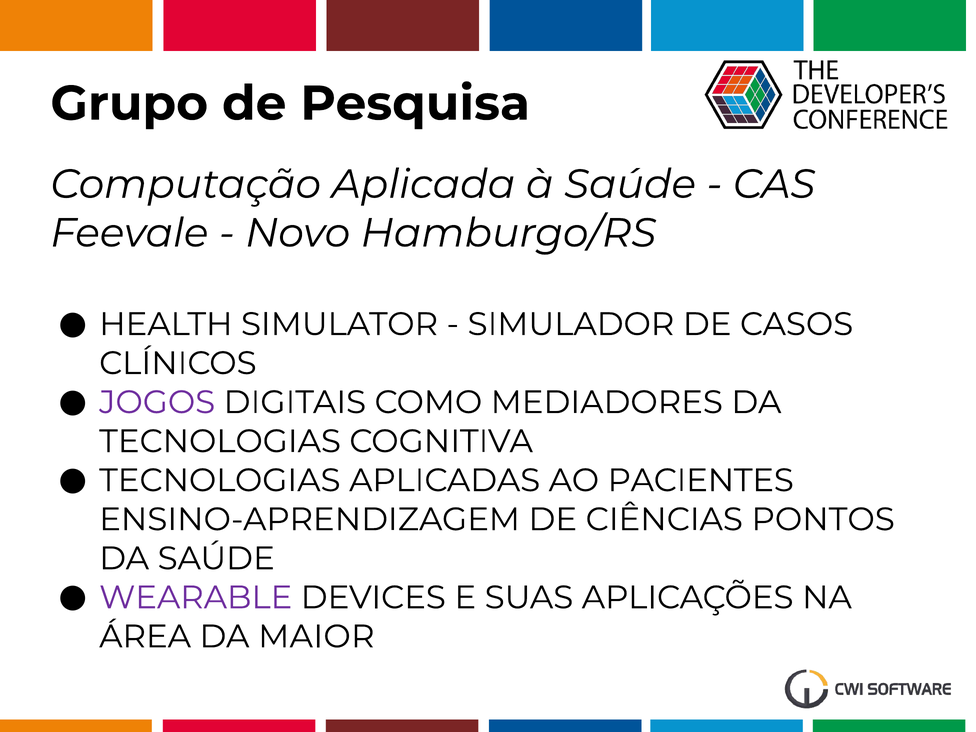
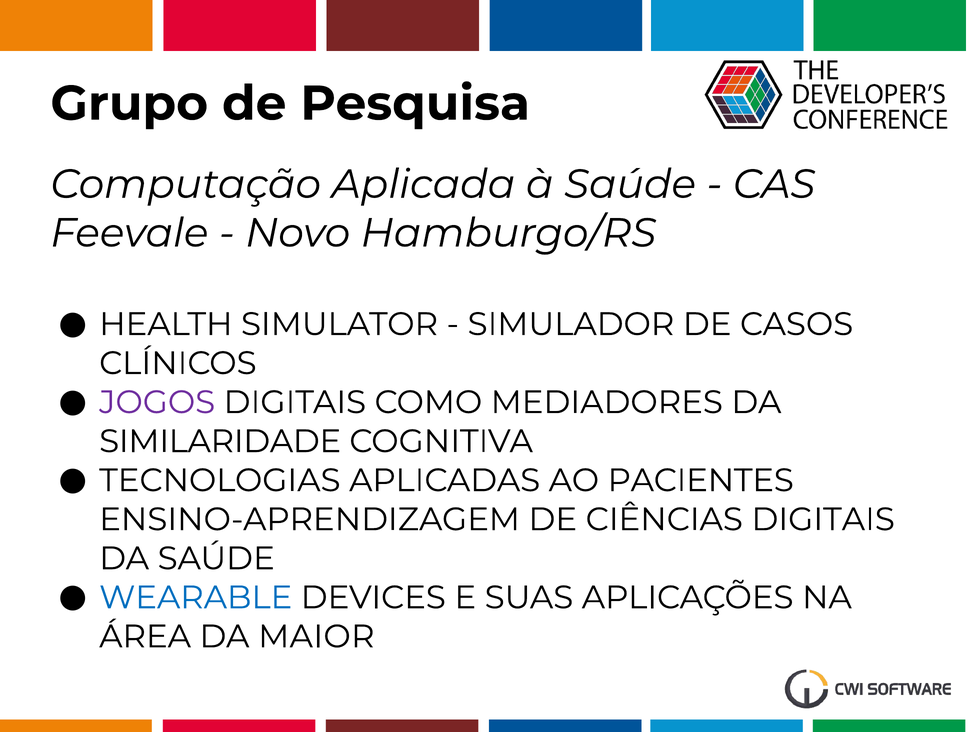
TECNOLOGIAS at (220, 441): TECNOLOGIAS -> SIMILARIDADE
CIÊNCIAS PONTOS: PONTOS -> DIGITAIS
WEARABLE colour: purple -> blue
